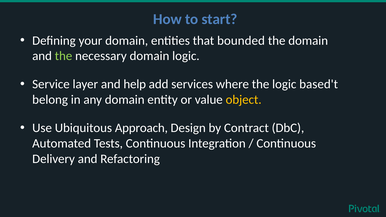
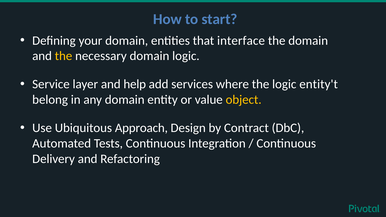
bounded: bounded -> interface
the at (64, 56) colour: light green -> yellow
based't: based't -> entity't
